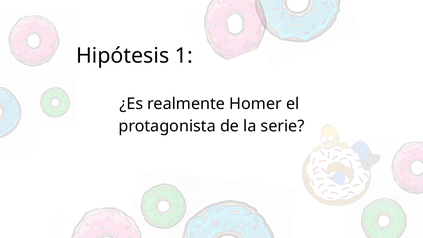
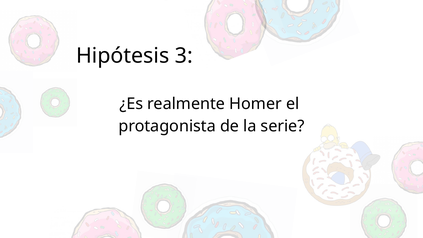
1: 1 -> 3
